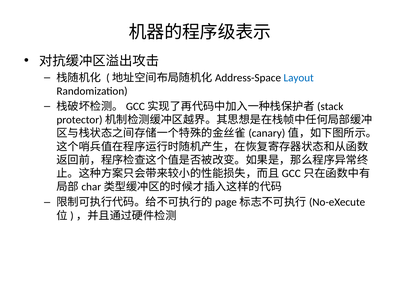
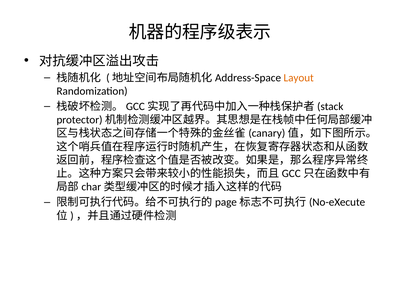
Layout colour: blue -> orange
